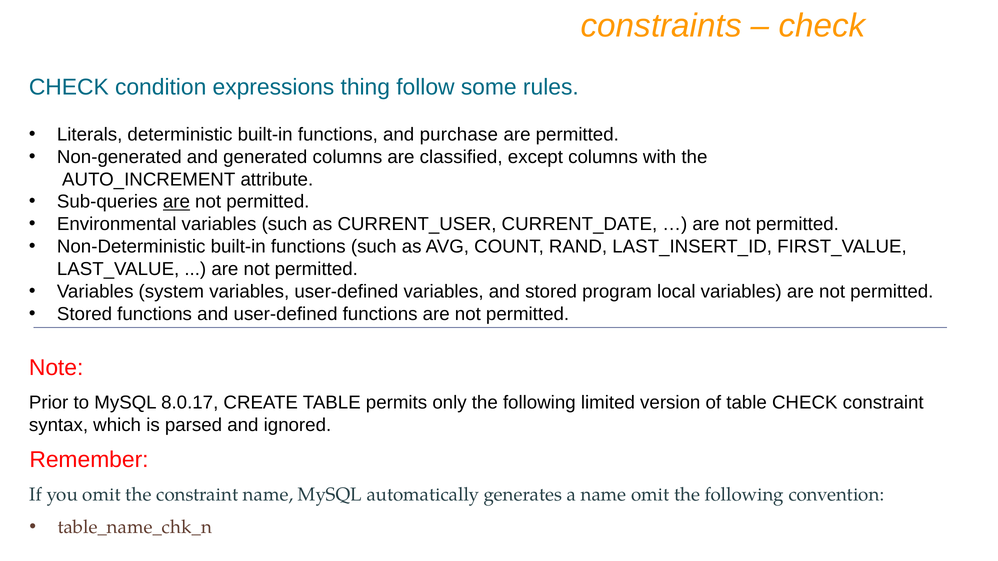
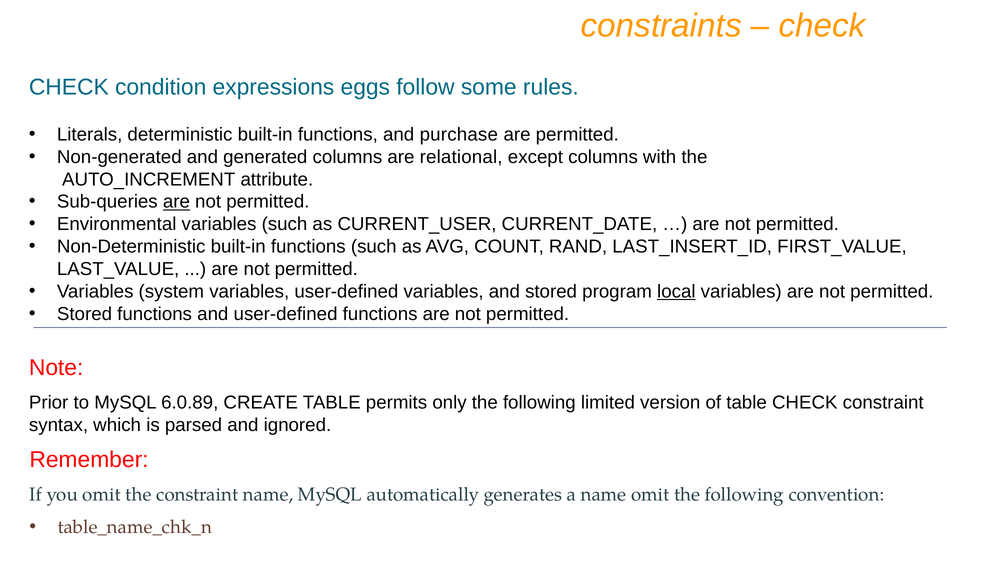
thing: thing -> eggs
classified: classified -> relational
local underline: none -> present
8.0.17: 8.0.17 -> 6.0.89
